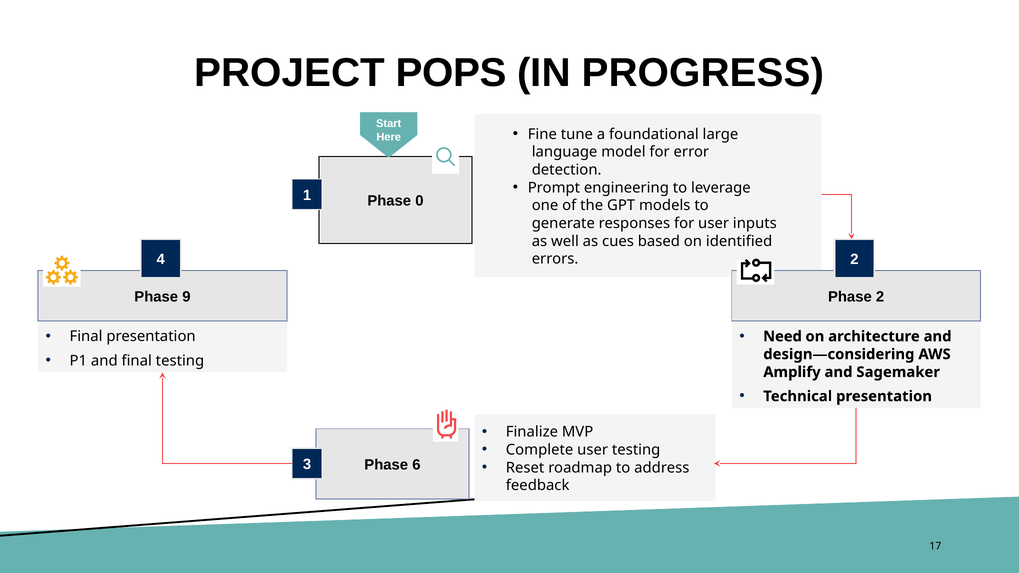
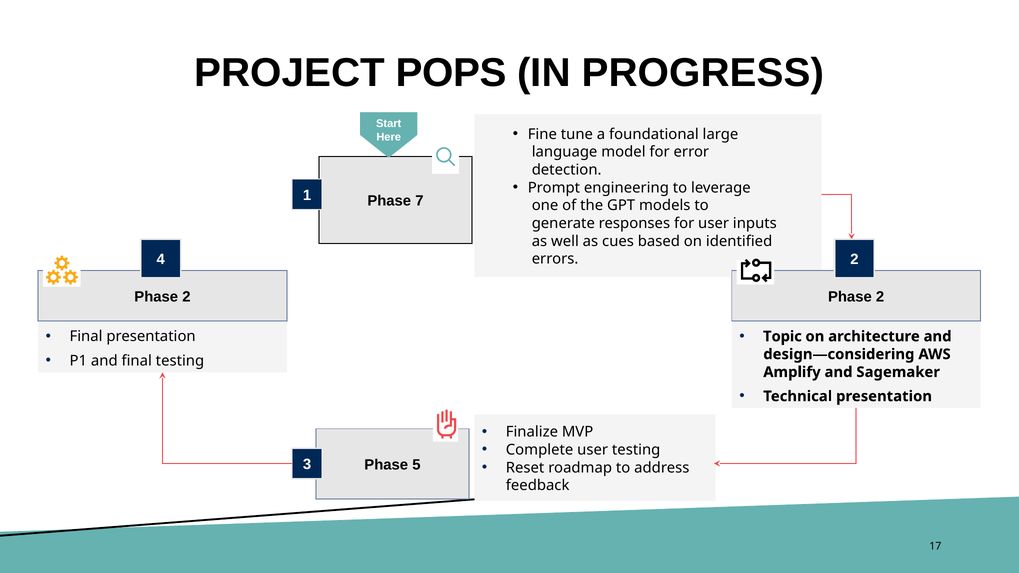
0: 0 -> 7
9 at (186, 297): 9 -> 2
Need: Need -> Topic
6: 6 -> 5
